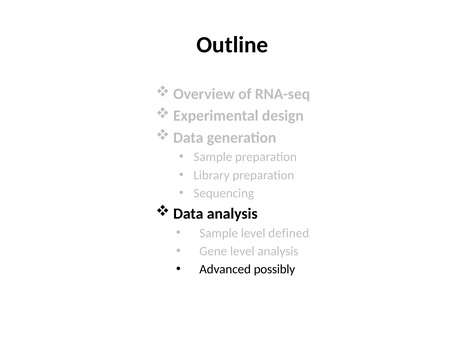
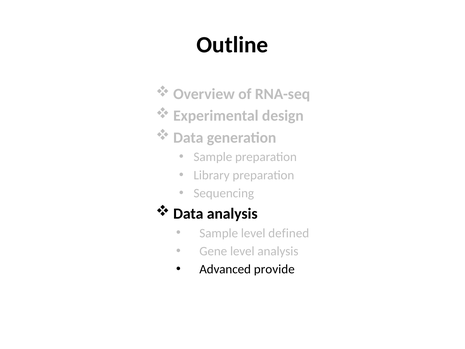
possibly: possibly -> provide
